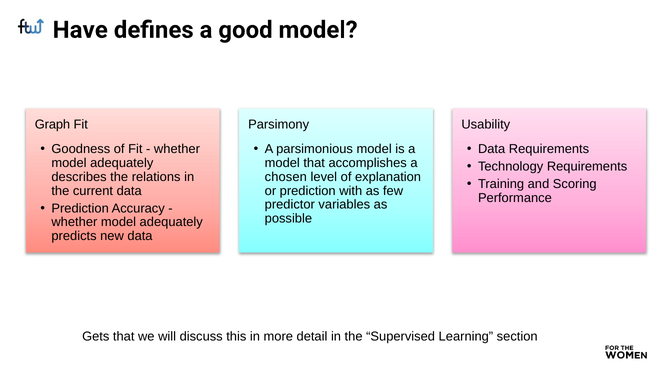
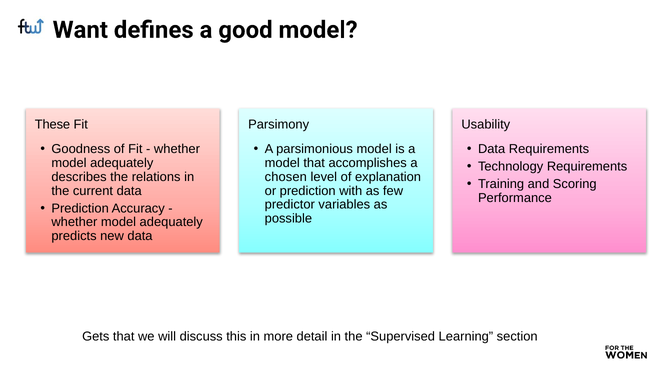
Have: Have -> Want
Graph: Graph -> These
